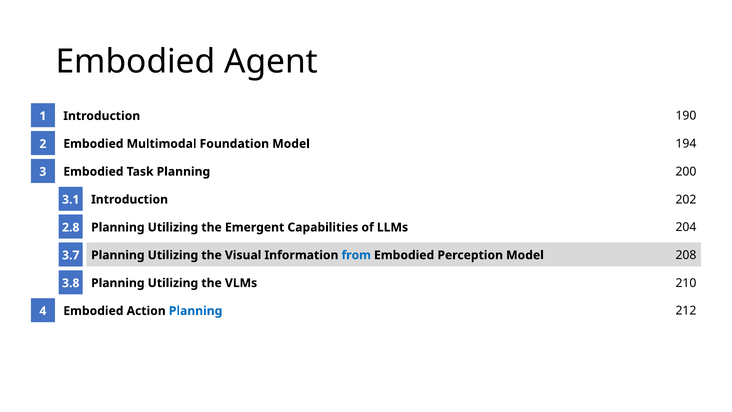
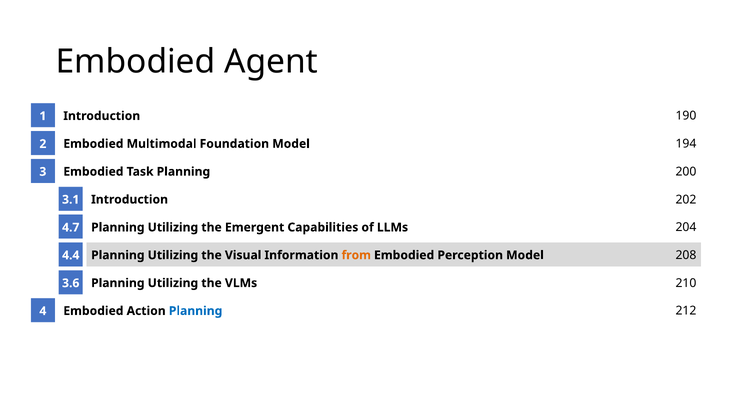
2.8: 2.8 -> 4.7
from colour: blue -> orange
3.7: 3.7 -> 4.4
3.8: 3.8 -> 3.6
